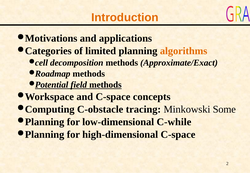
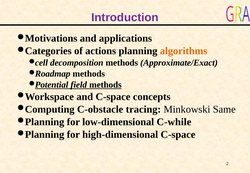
Introduction colour: orange -> purple
limited: limited -> actions
Some: Some -> Same
